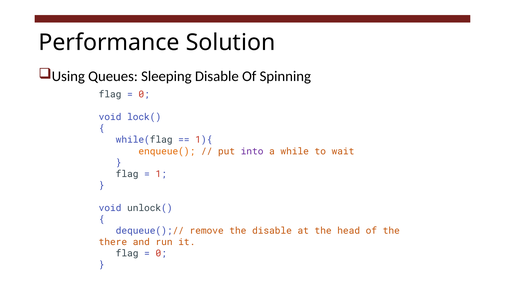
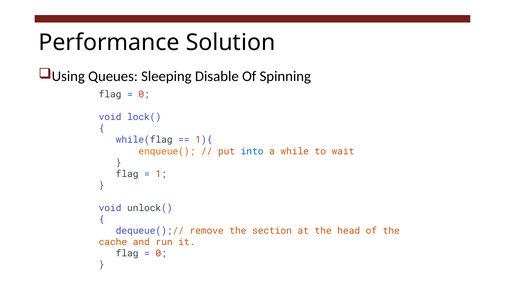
into colour: purple -> blue
the disable: disable -> section
there: there -> cache
